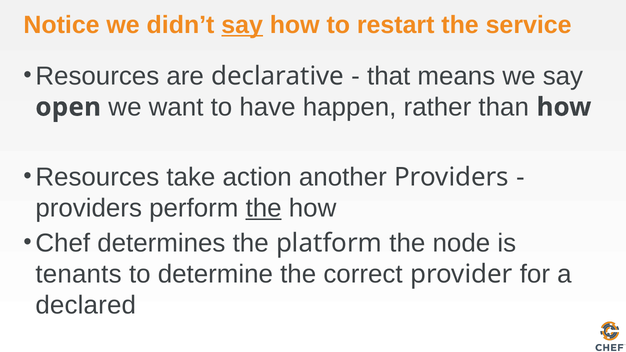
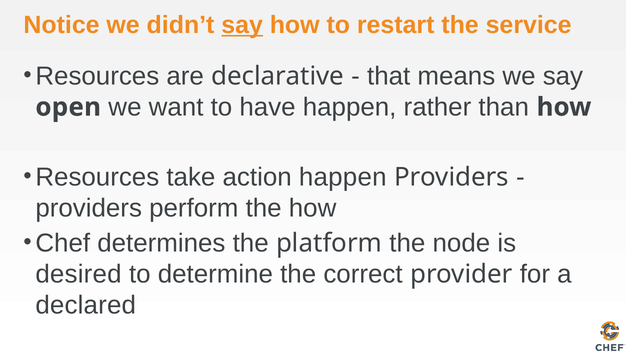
action another: another -> happen
the at (264, 208) underline: present -> none
tenants: tenants -> desired
